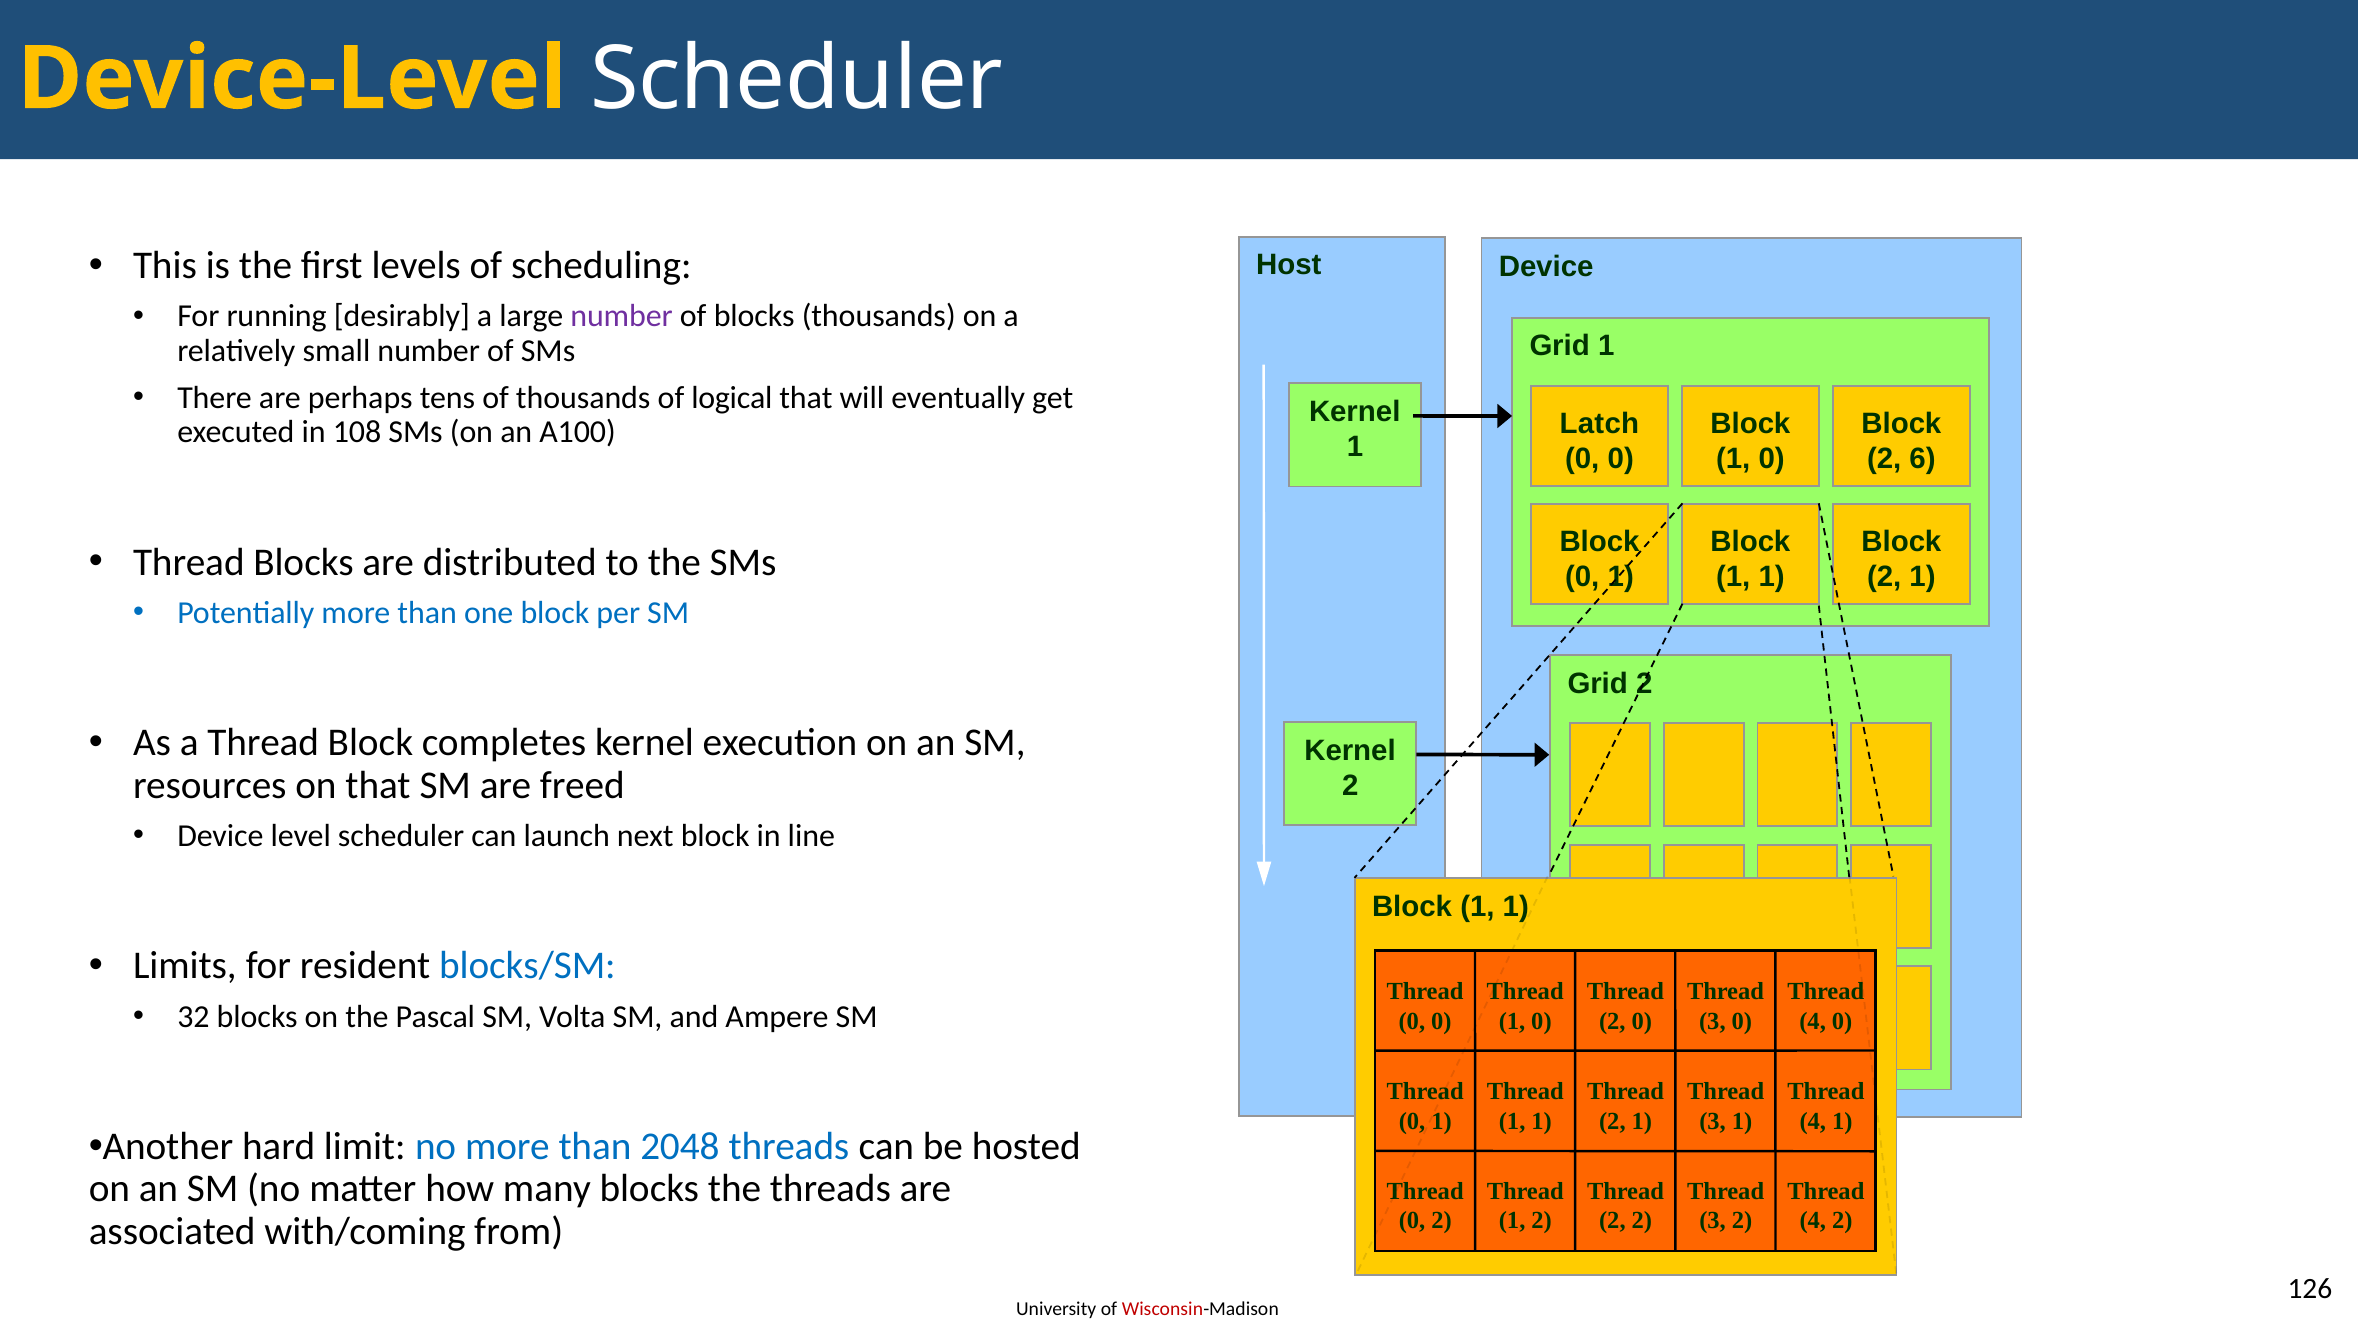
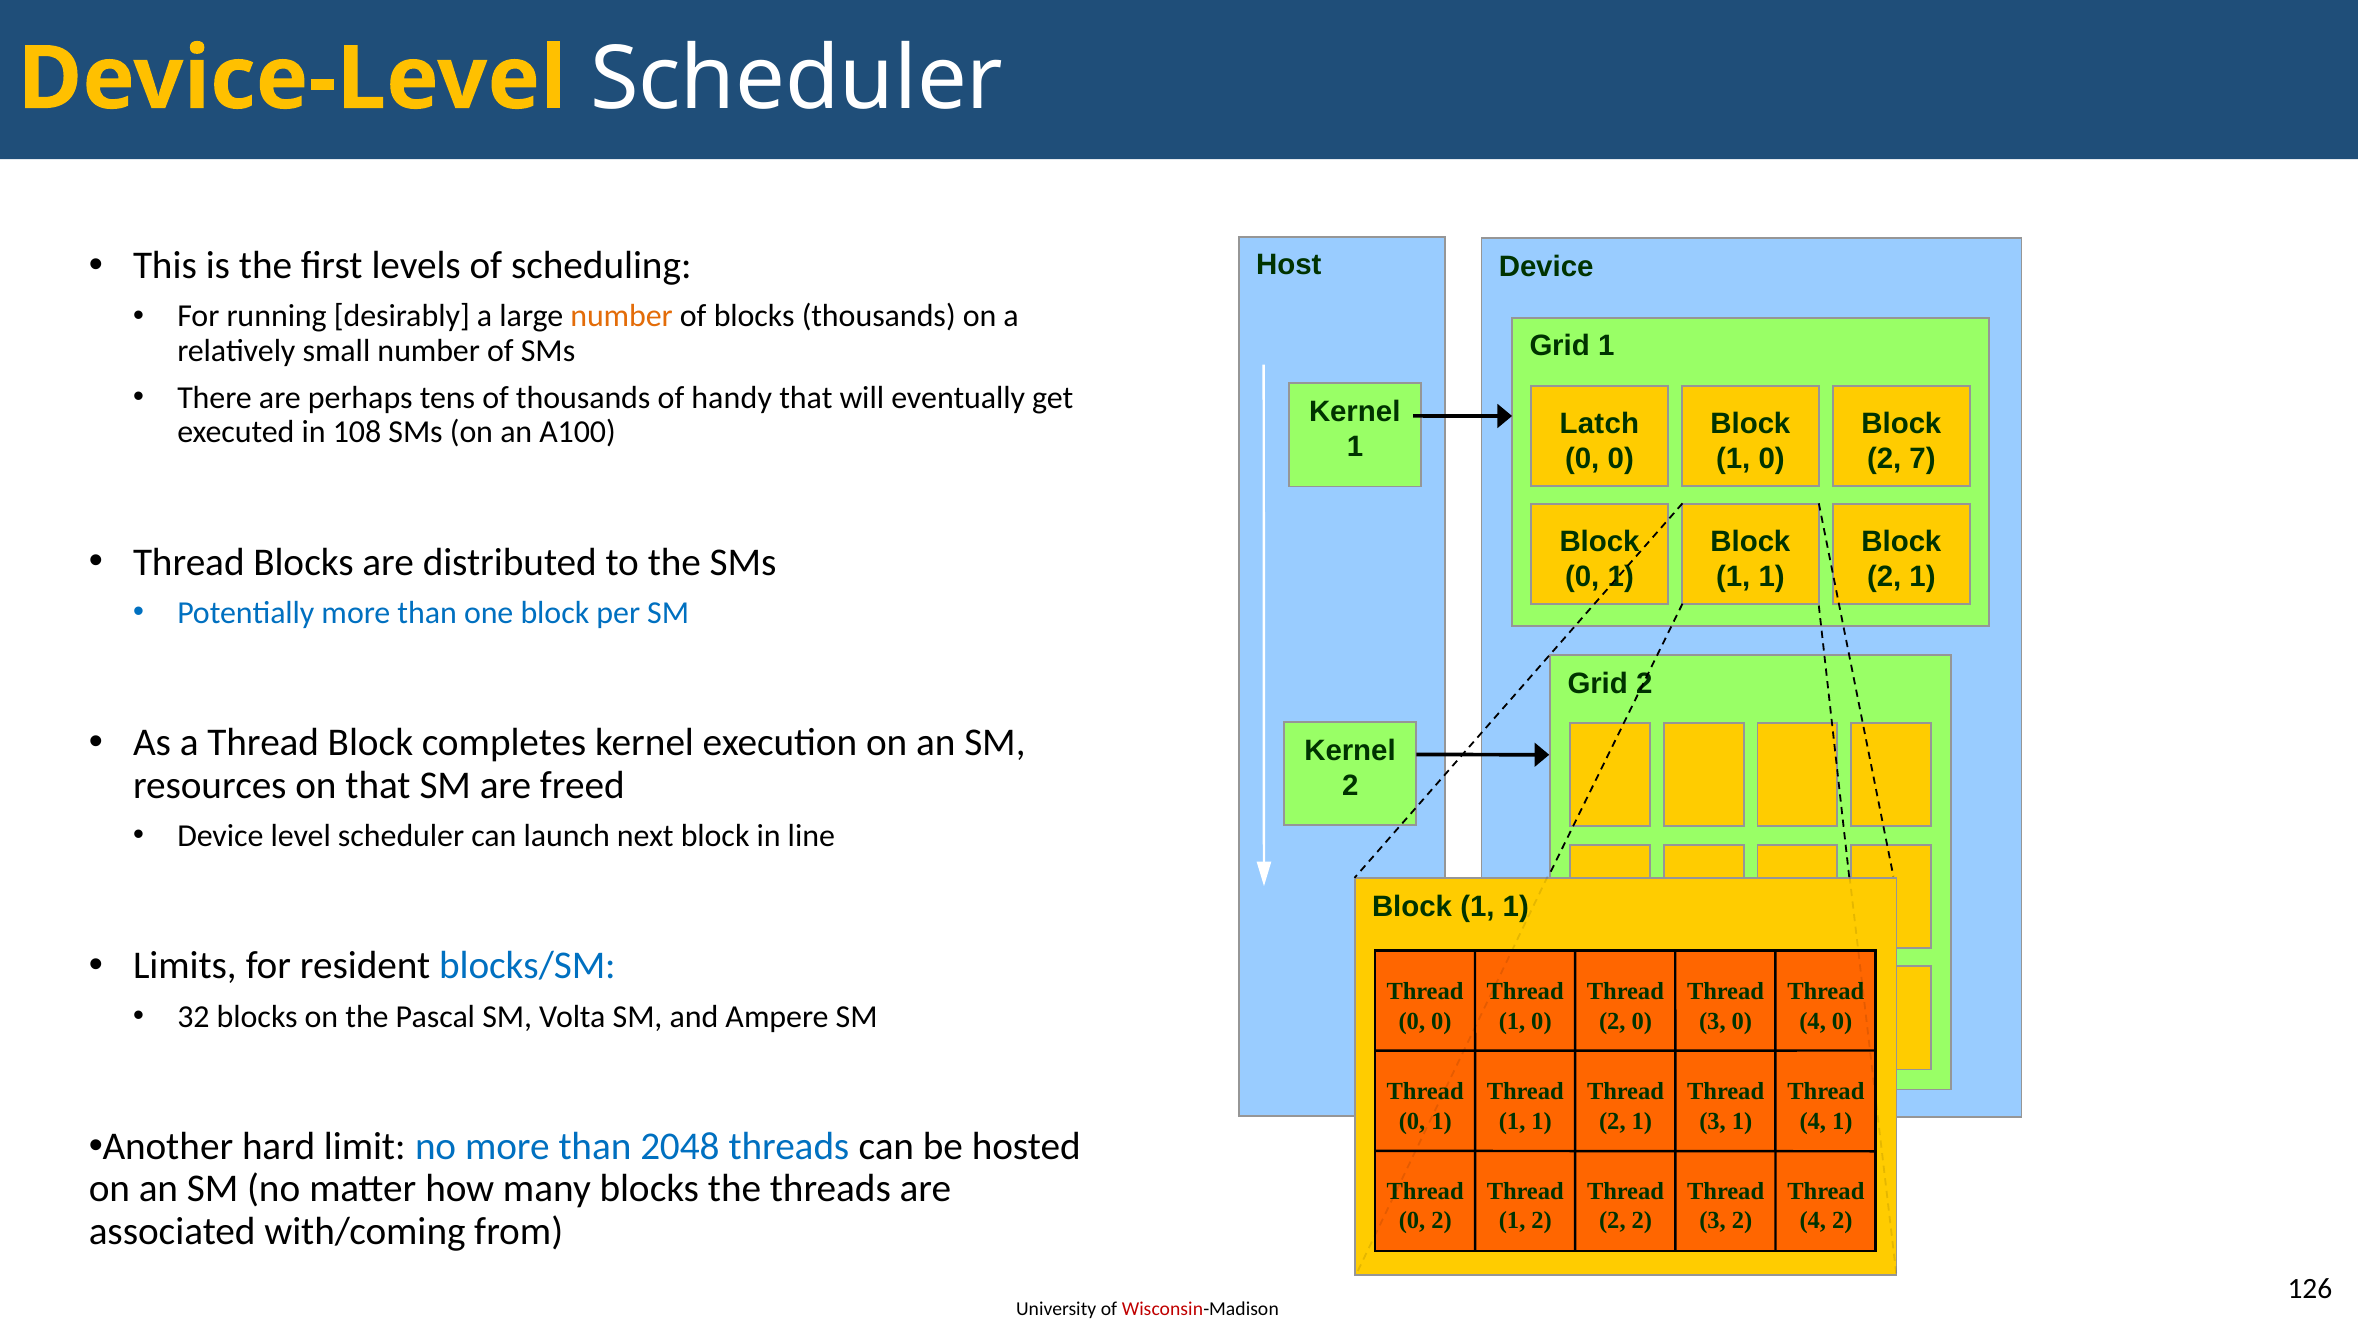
number at (622, 316) colour: purple -> orange
logical: logical -> handy
6: 6 -> 7
